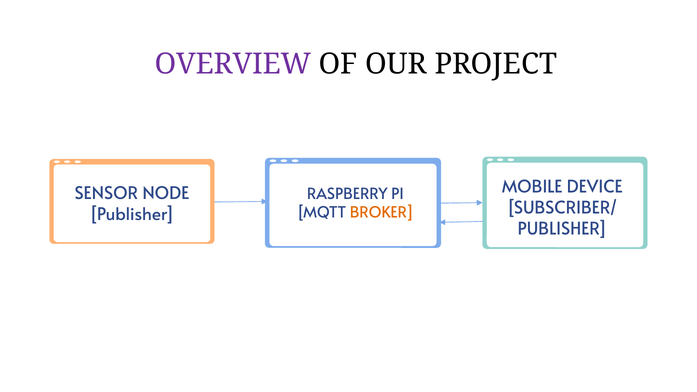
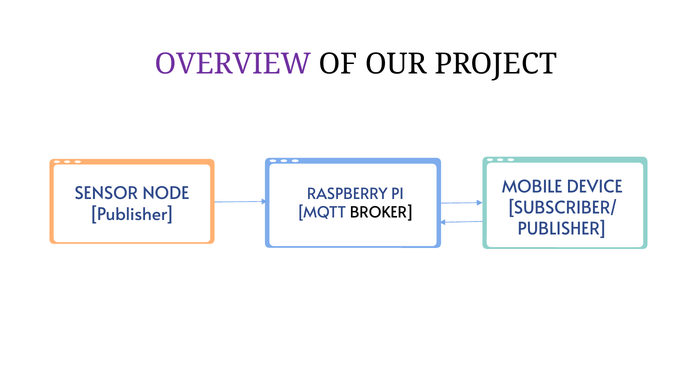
BROKER colour: orange -> black
